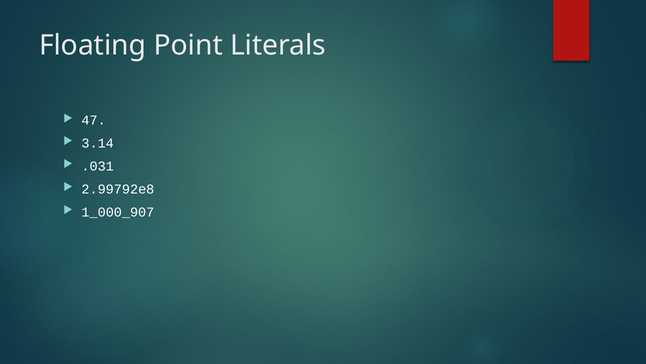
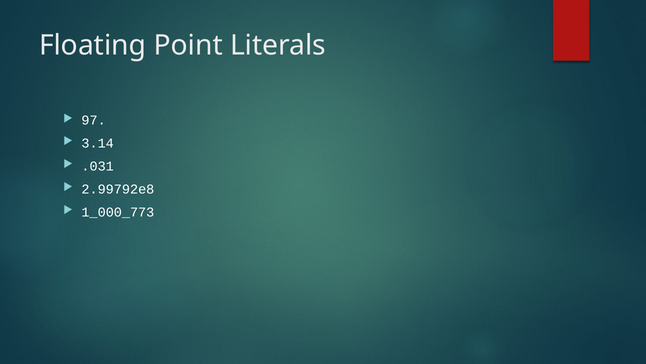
47: 47 -> 97
1_000_907: 1_000_907 -> 1_000_773
